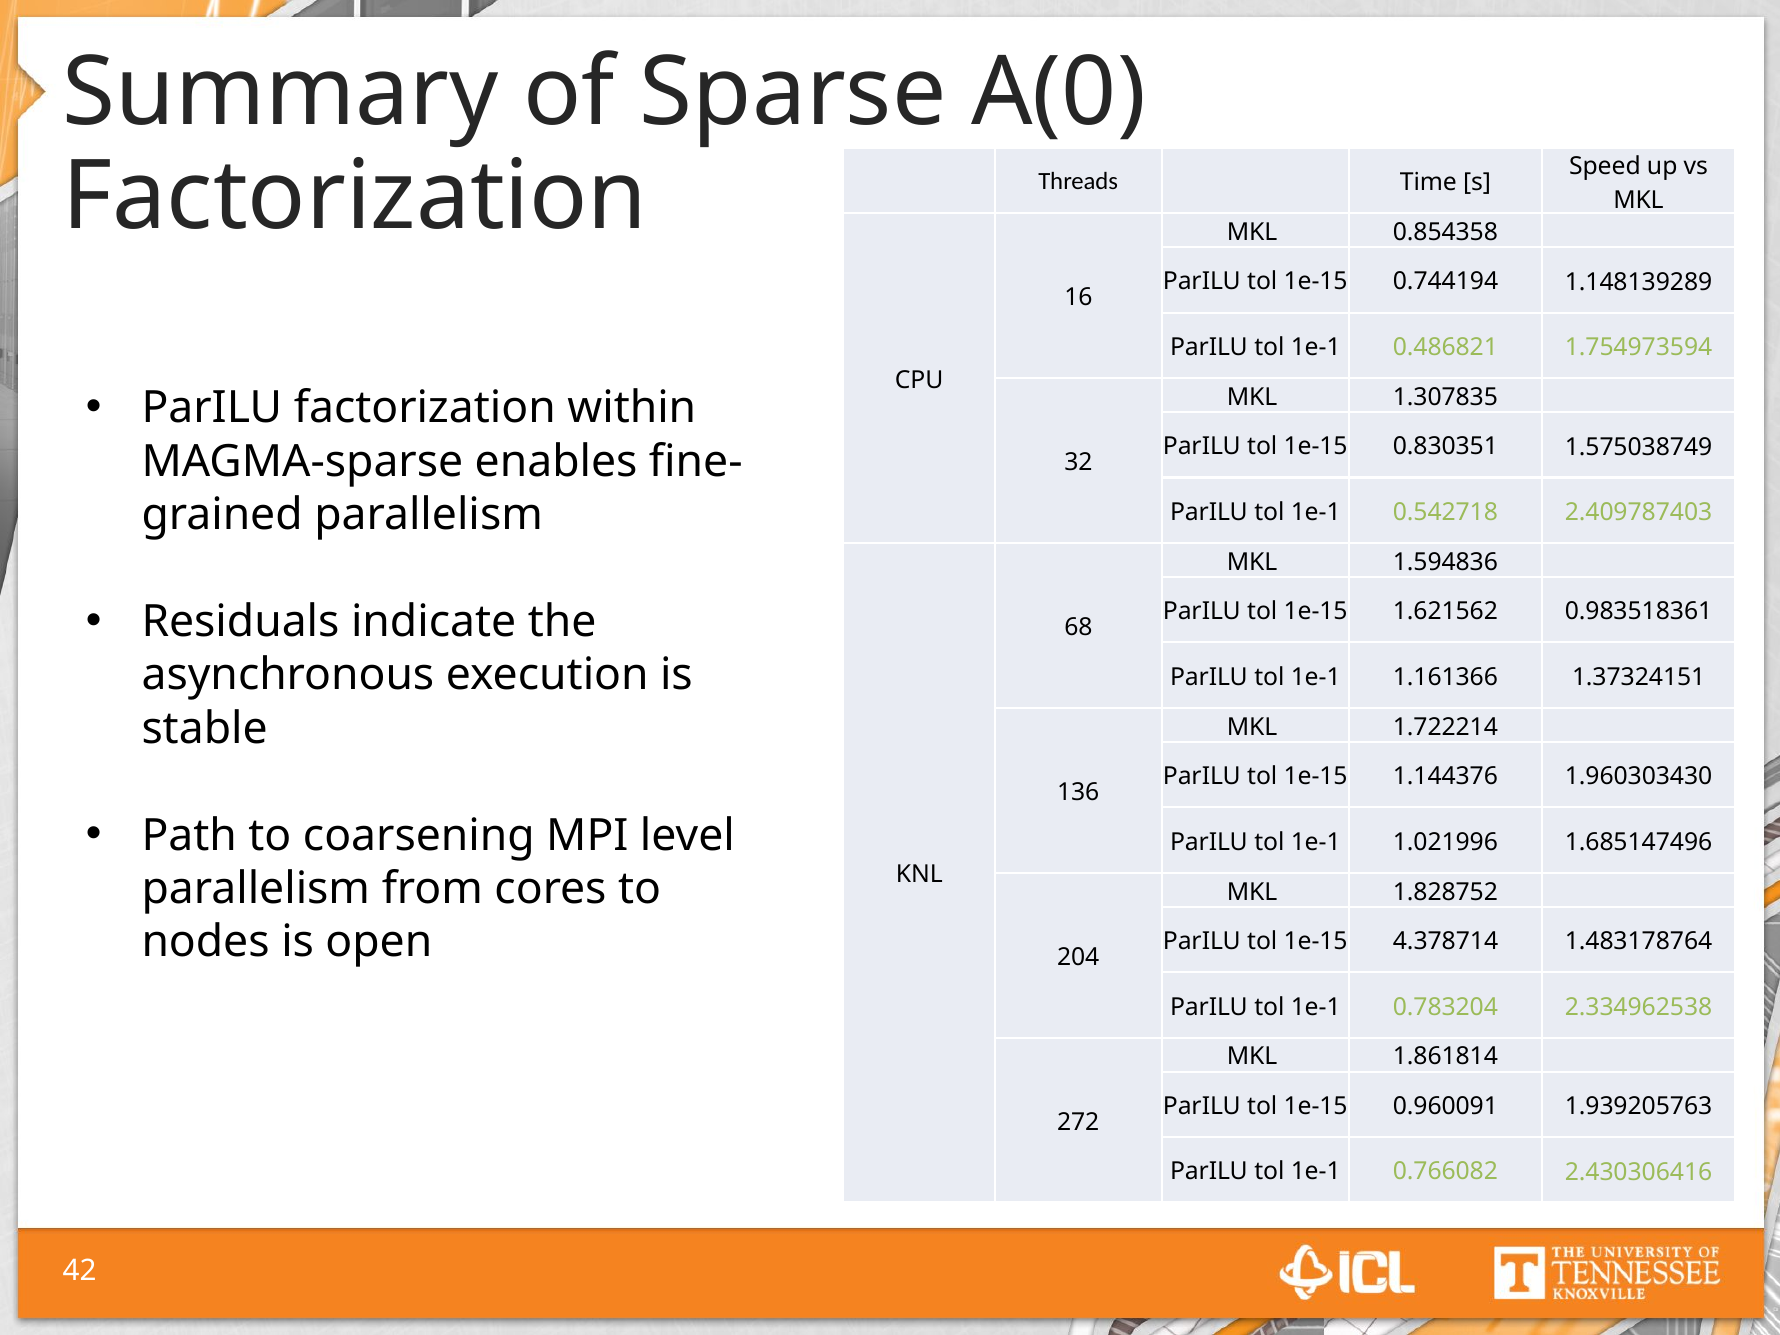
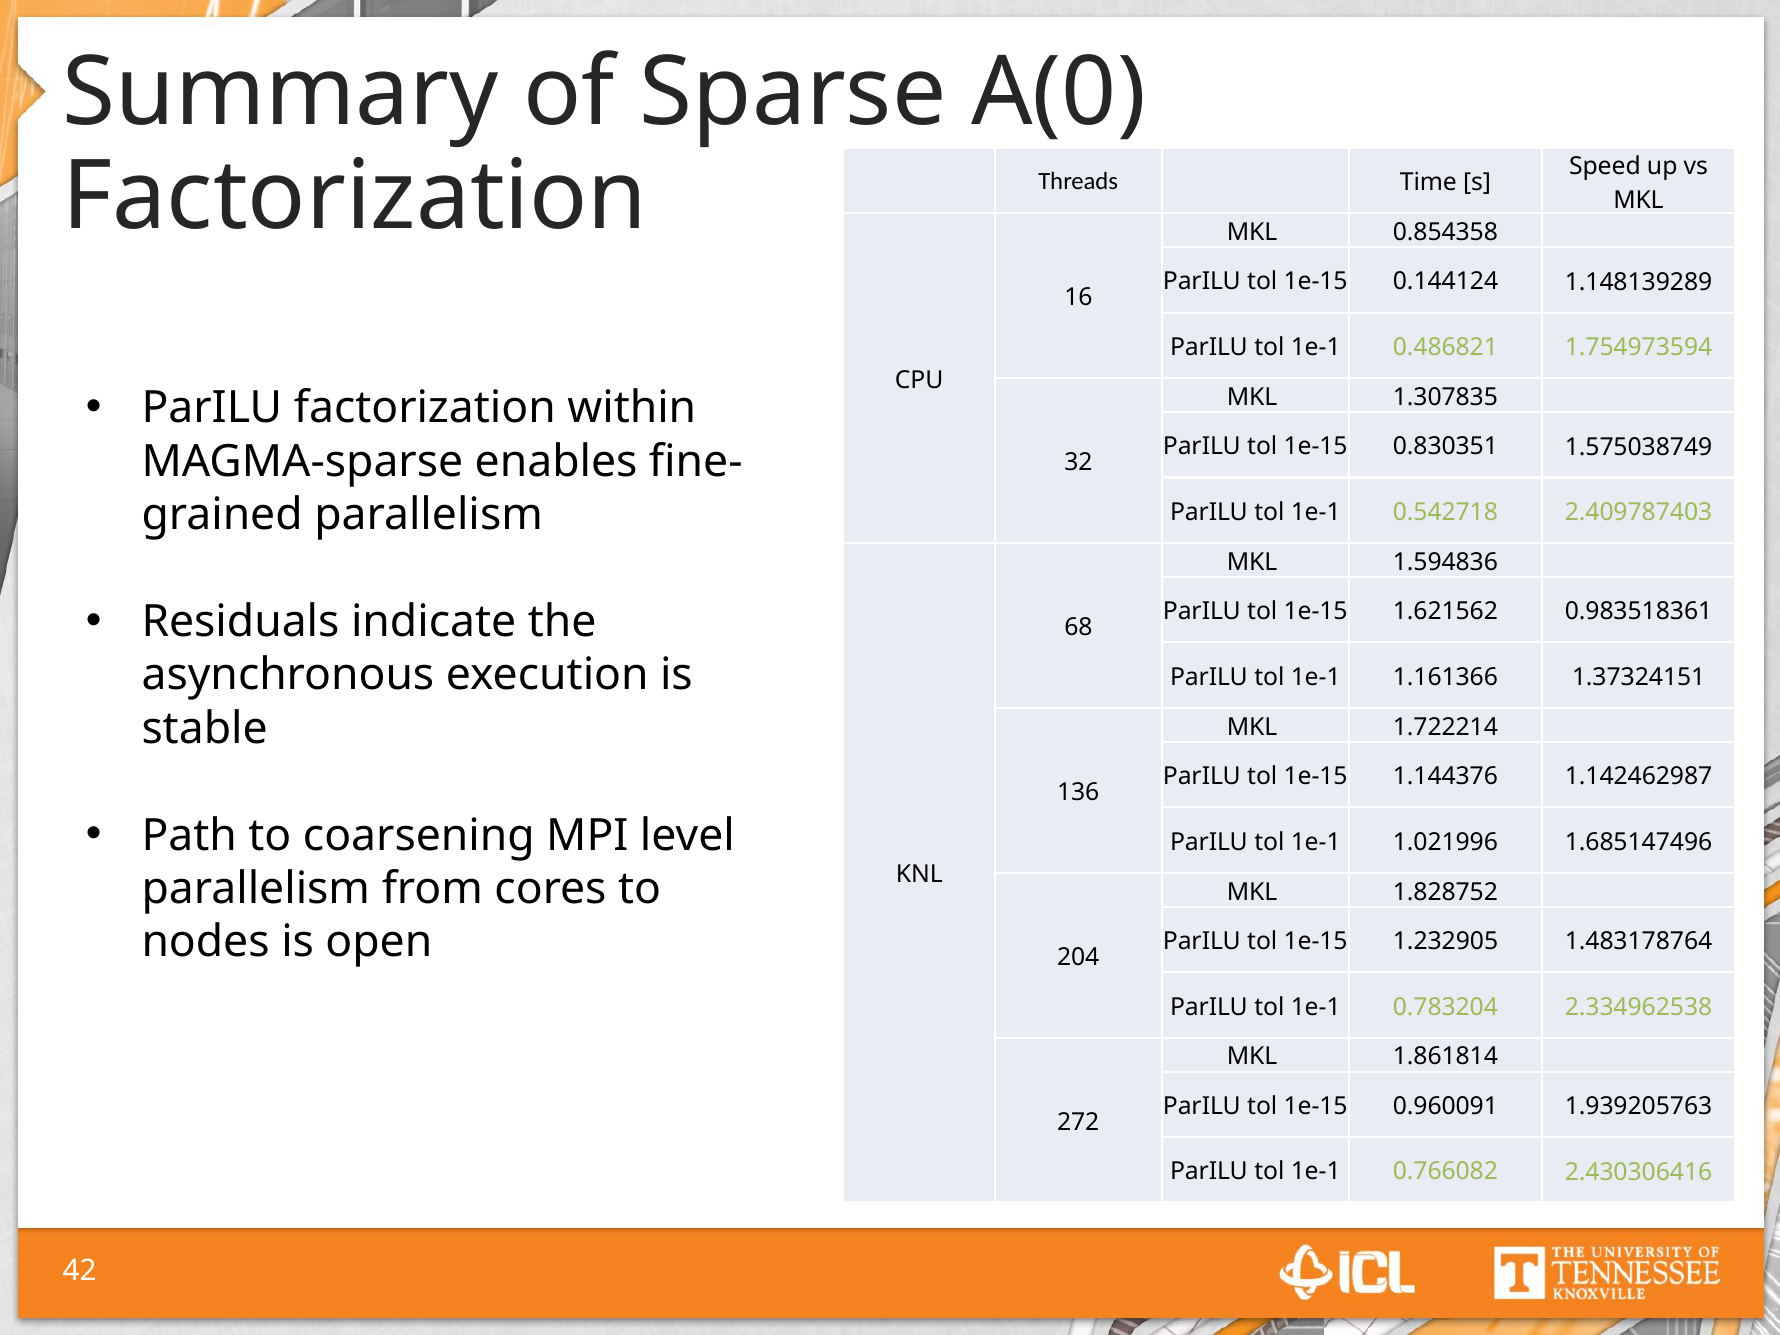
0.744194: 0.744194 -> 0.144124
1.960303430: 1.960303430 -> 1.142462987
4.378714: 4.378714 -> 1.232905
